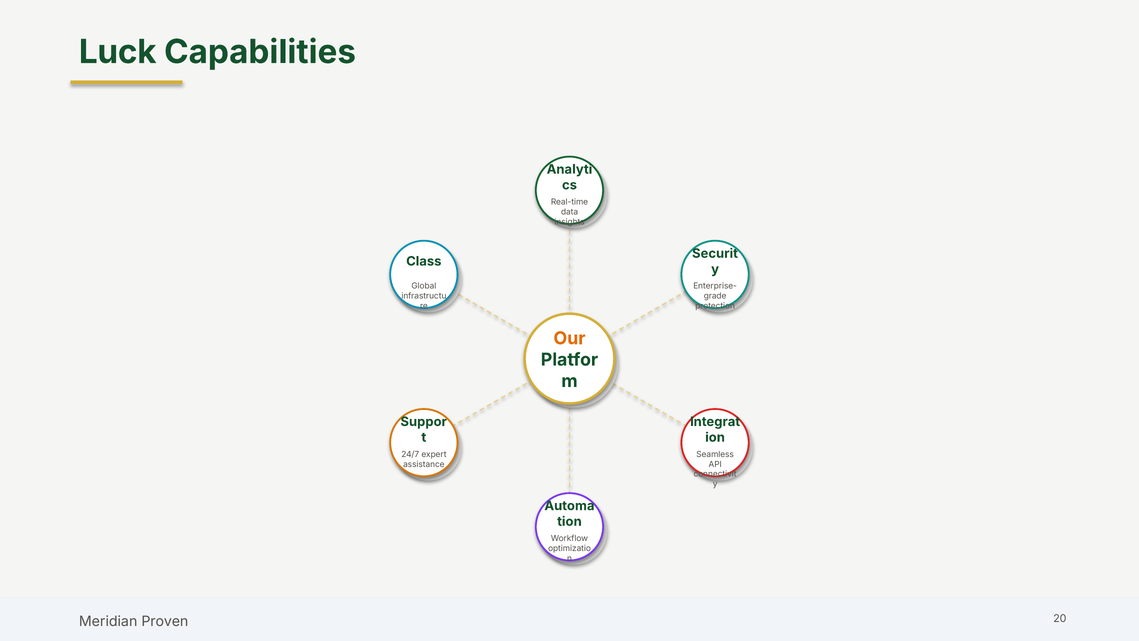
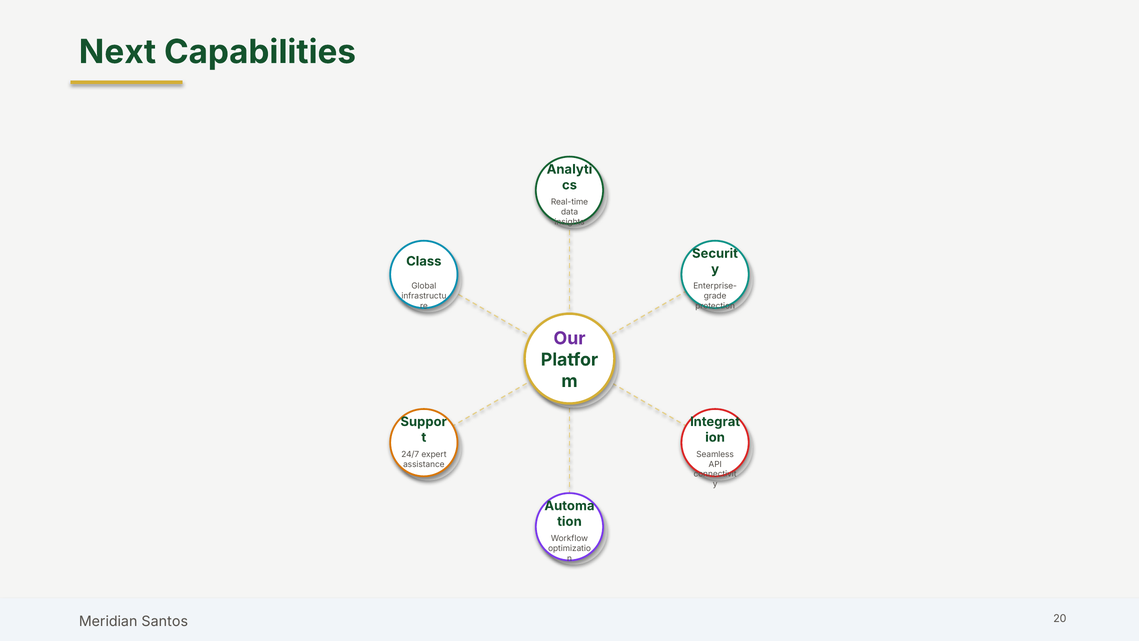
Luck: Luck -> Next
Our colour: orange -> purple
Proven: Proven -> Santos
